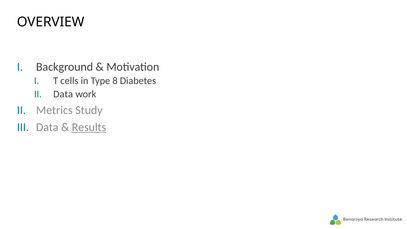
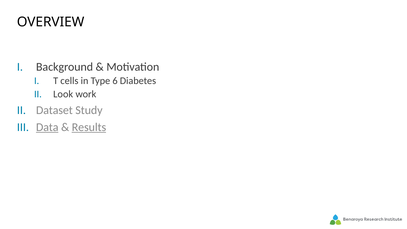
8: 8 -> 6
Data at (63, 94): Data -> Look
Metrics: Metrics -> Dataset
Data at (47, 127) underline: none -> present
